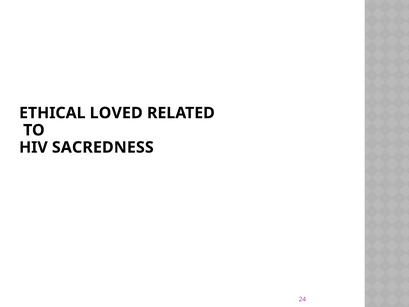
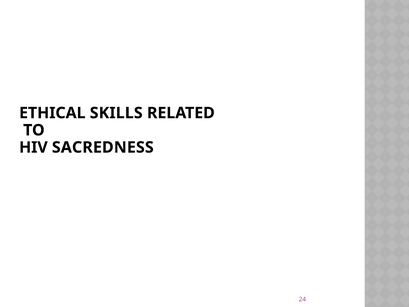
LOVED: LOVED -> SKILLS
